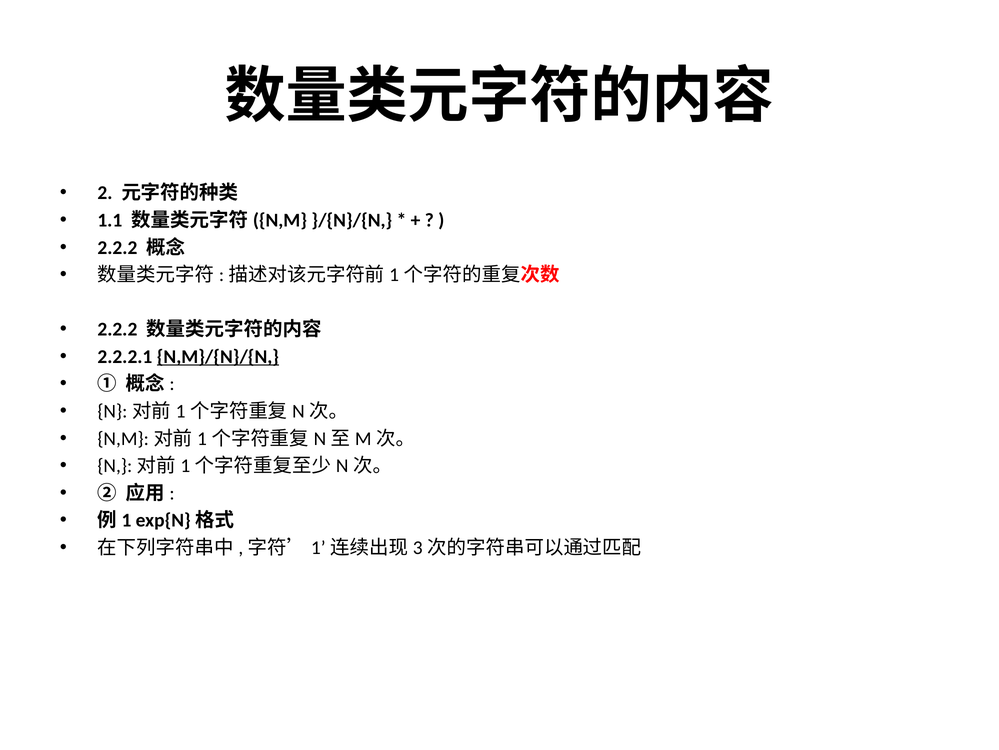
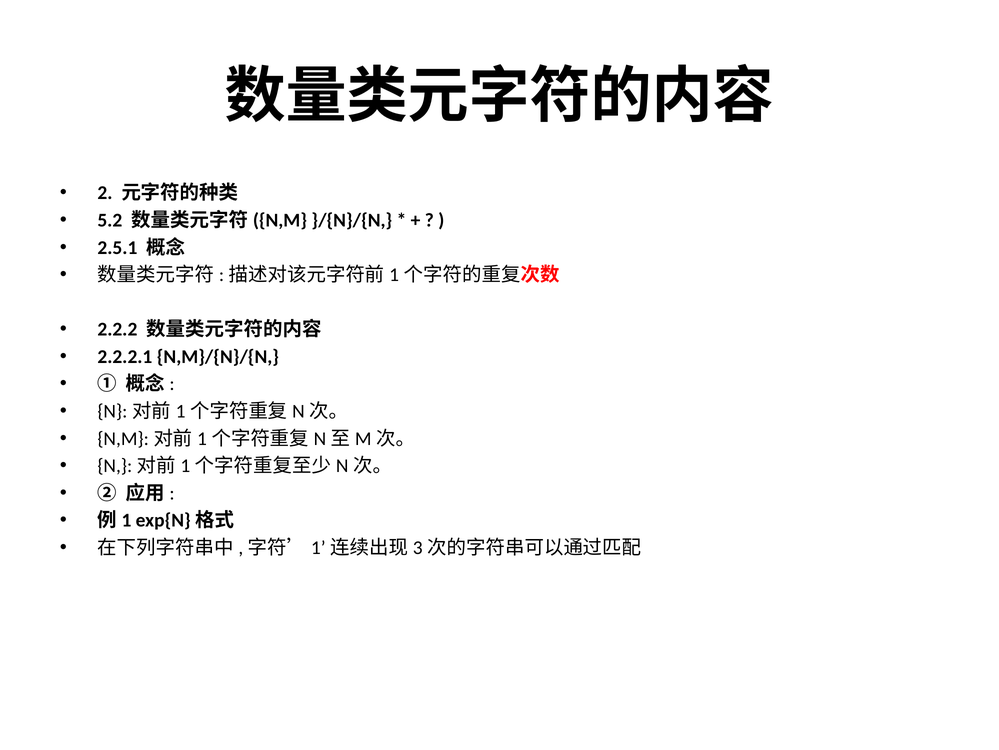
1.1: 1.1 -> 5.2
2.2.2 at (117, 247): 2.2.2 -> 2.5.1
N,M}/{N}/{N underline: present -> none
